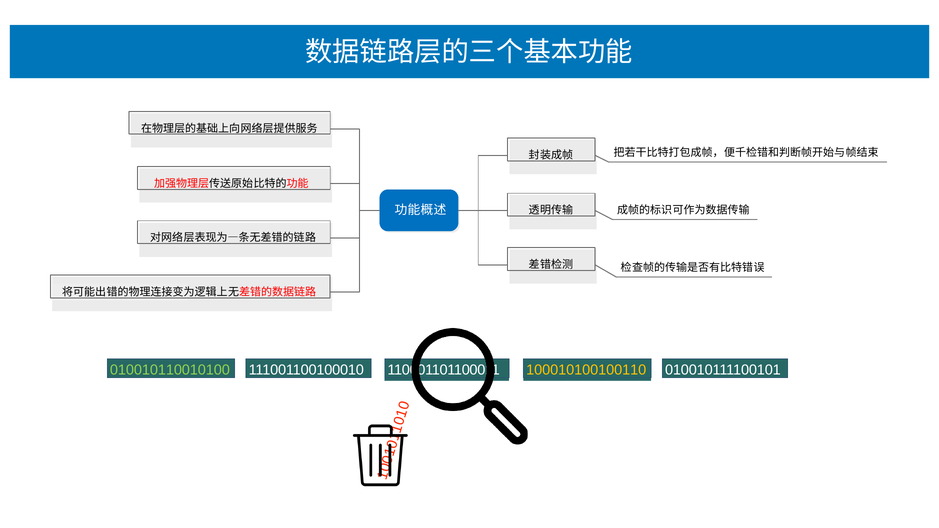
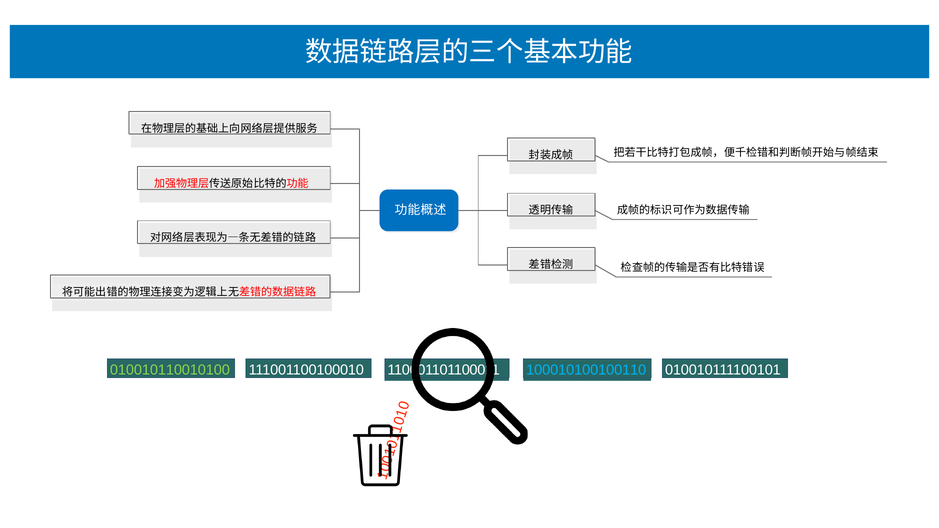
100010100100110 colour: yellow -> light blue
